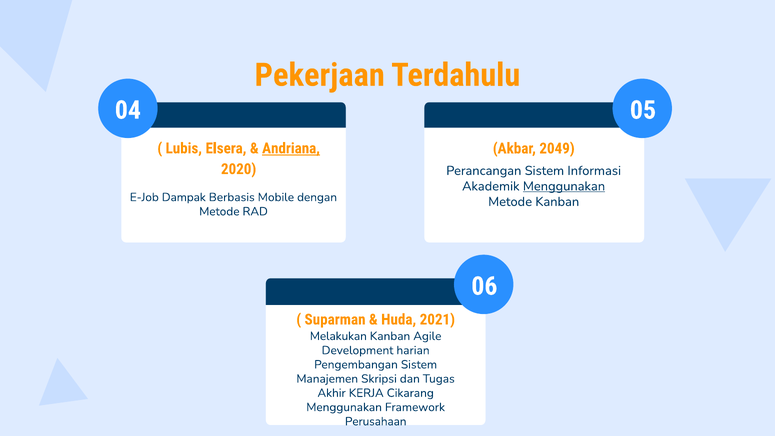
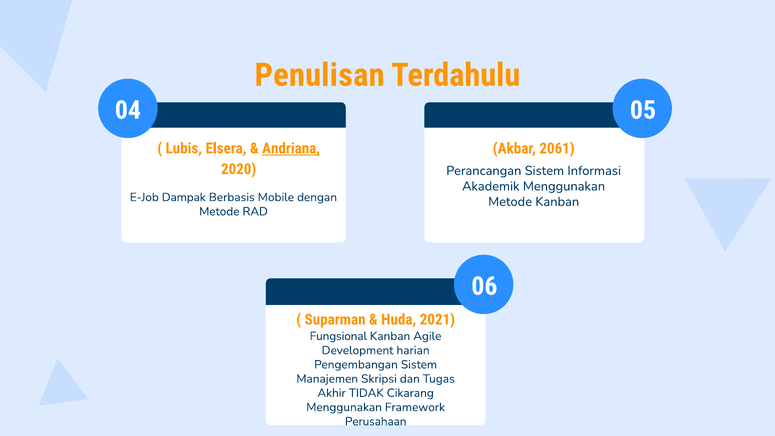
Pekerjaan: Pekerjaan -> Penulisan
2049: 2049 -> 2061
Menggunakan at (564, 186) underline: present -> none
Melakukan: Melakukan -> Fungsional
KERJA: KERJA -> TIDAK
